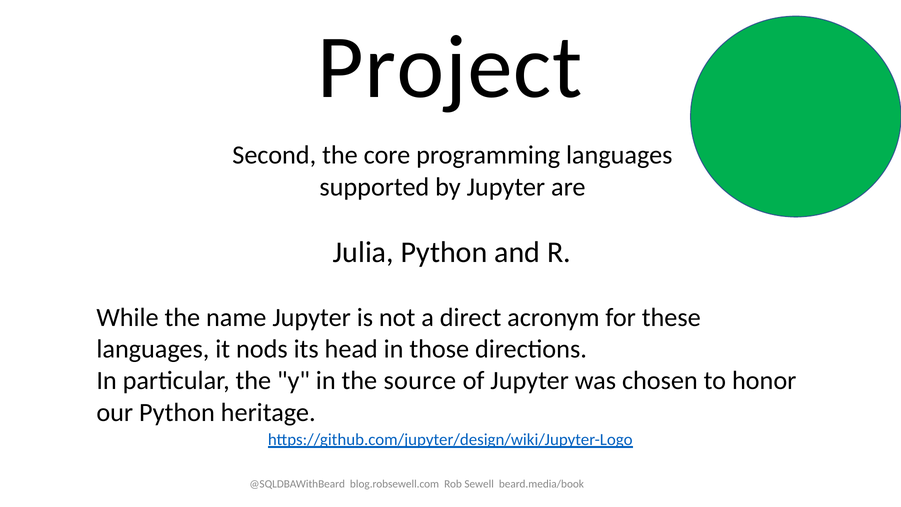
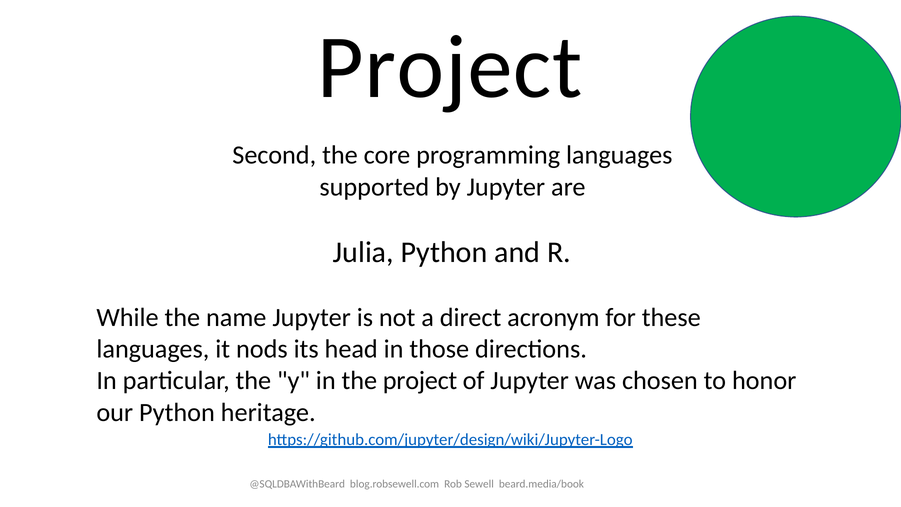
the source: source -> project
